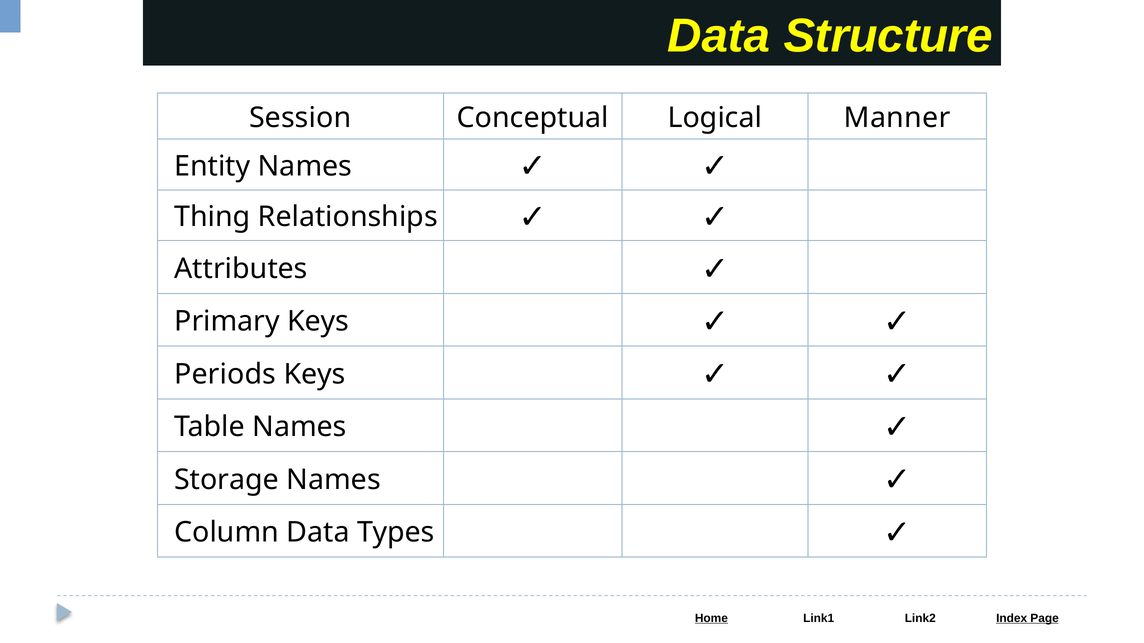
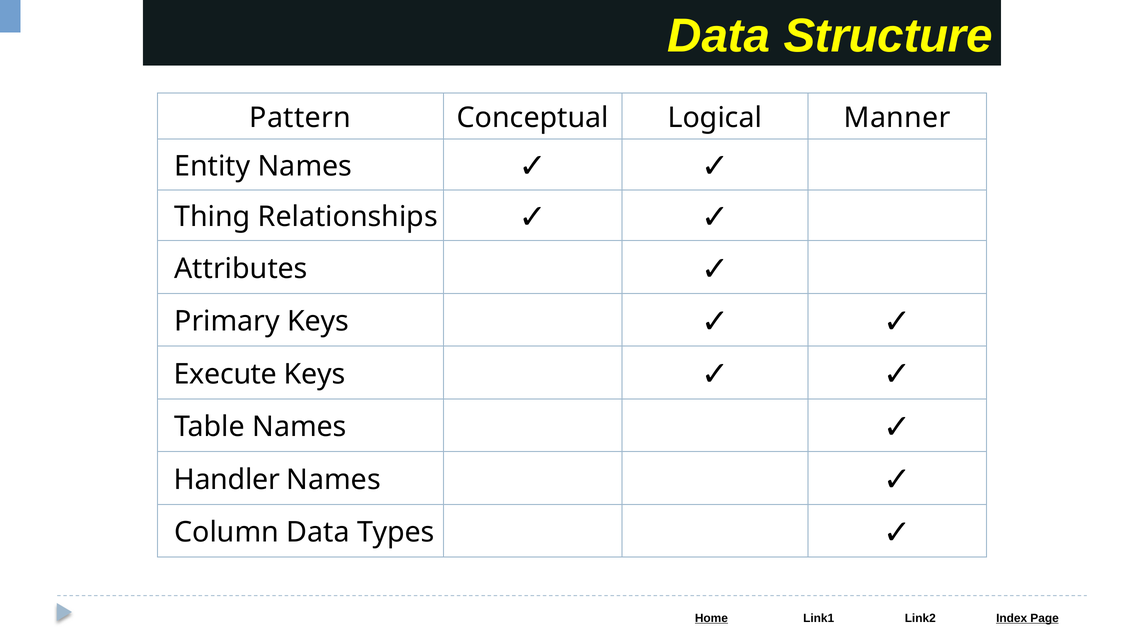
Session: Session -> Pattern
Periods: Periods -> Execute
Storage: Storage -> Handler
